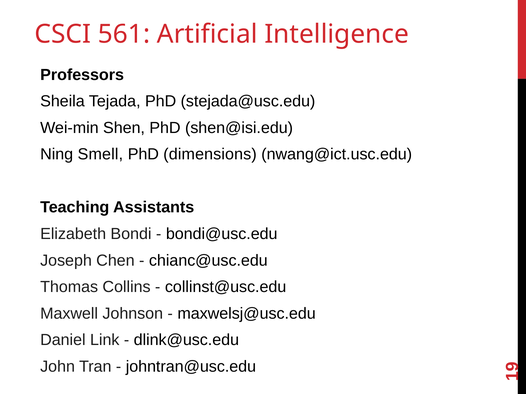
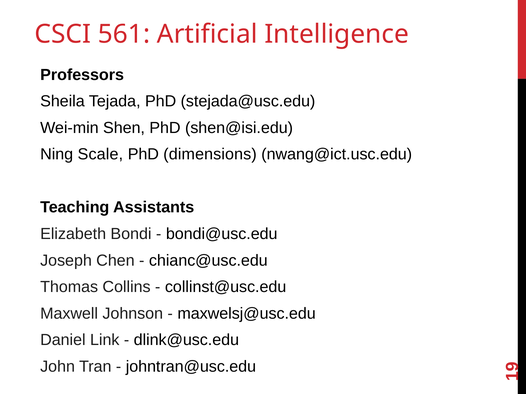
Smell: Smell -> Scale
